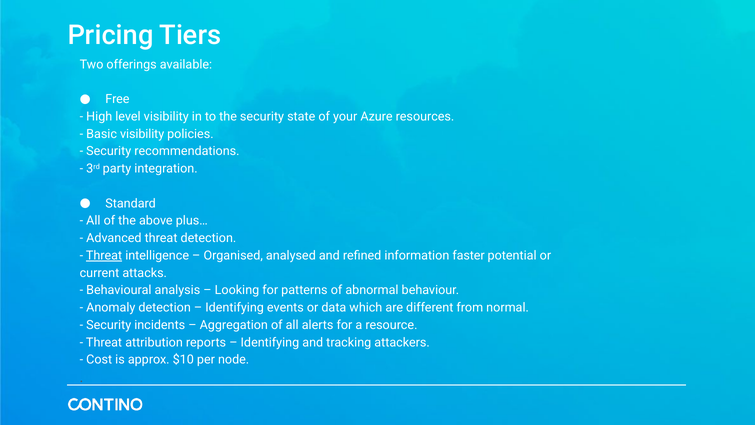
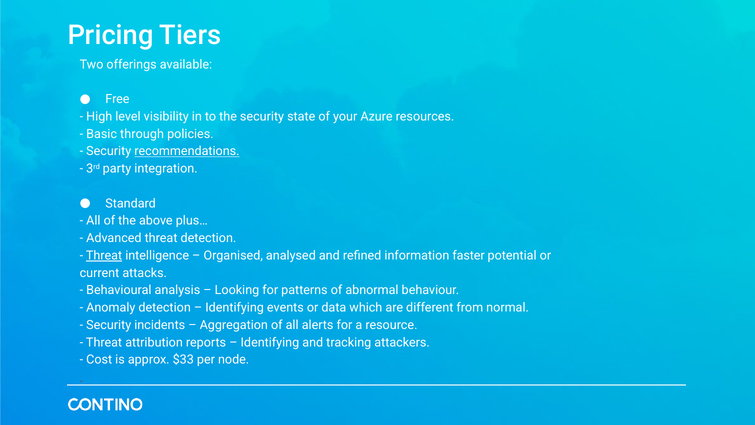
Basic visibility: visibility -> through
recommendations underline: none -> present
$10: $10 -> $33
